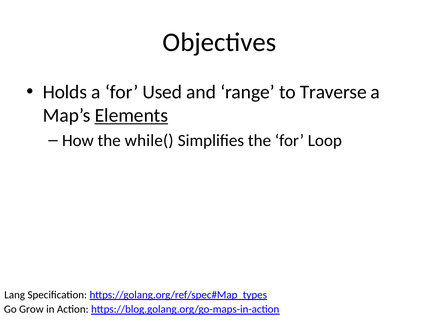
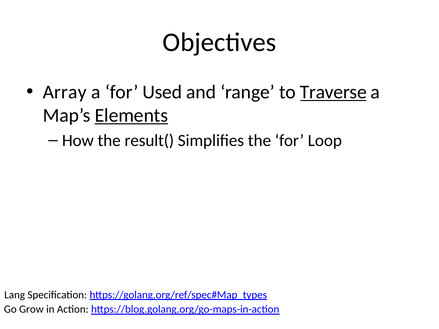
Holds: Holds -> Array
Traverse underline: none -> present
while(: while( -> result(
